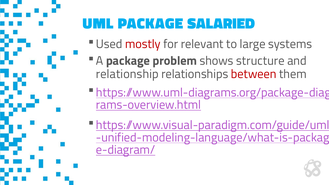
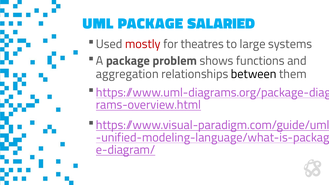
relevant: relevant -> theatres
structure: structure -> functions
relationship: relationship -> aggregation
between colour: red -> black
